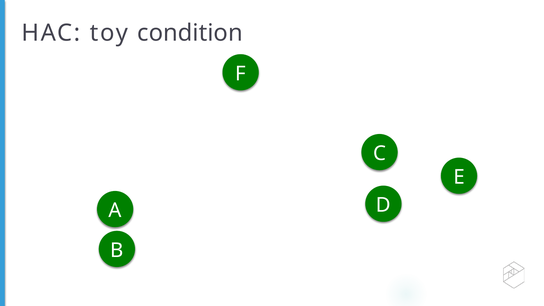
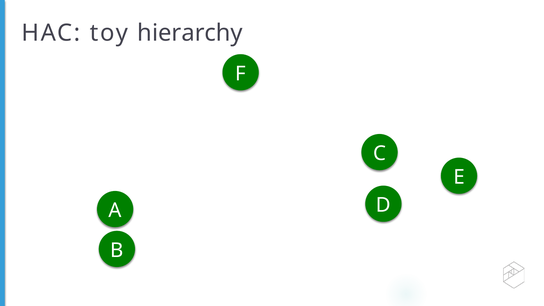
condition: condition -> hierarchy
